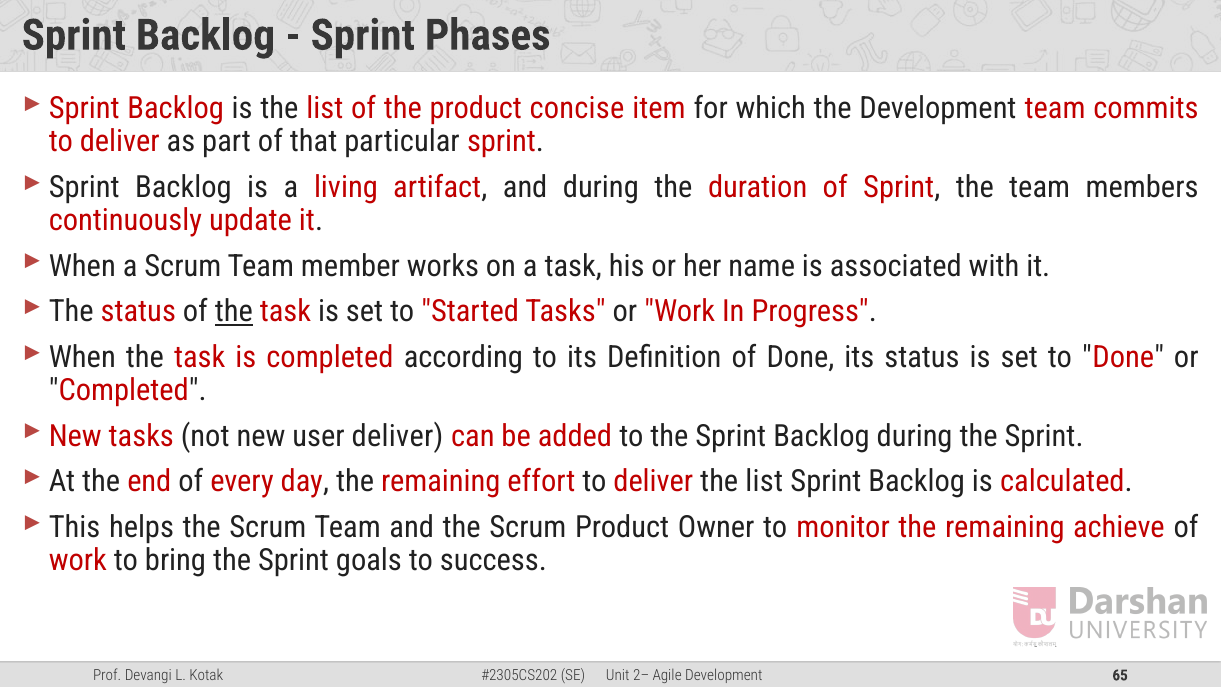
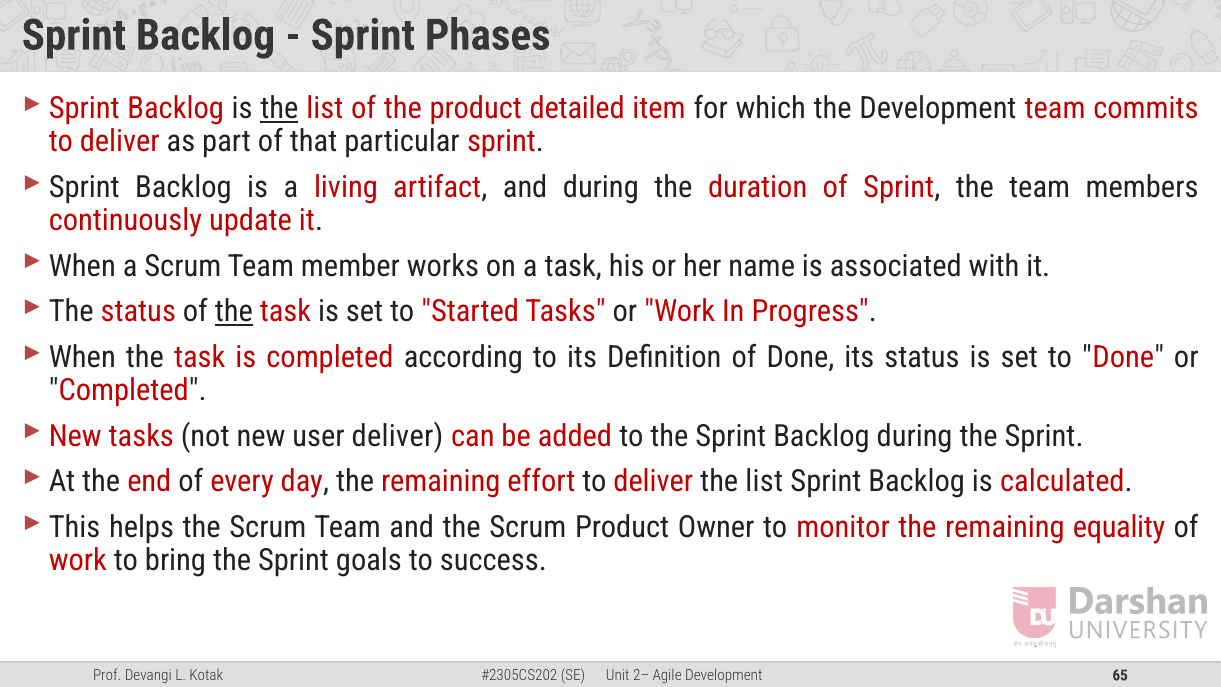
the at (279, 109) underline: none -> present
concise: concise -> detailed
achieve: achieve -> equality
